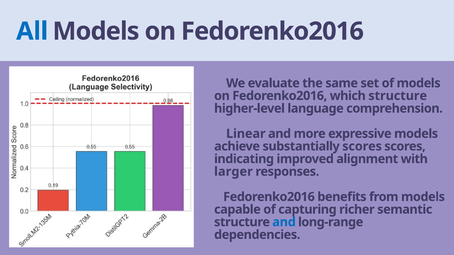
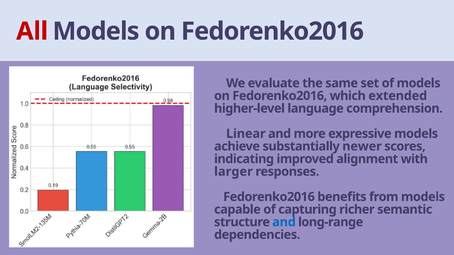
All colour: blue -> red
which structure: structure -> extended
substantially scores: scores -> newer
